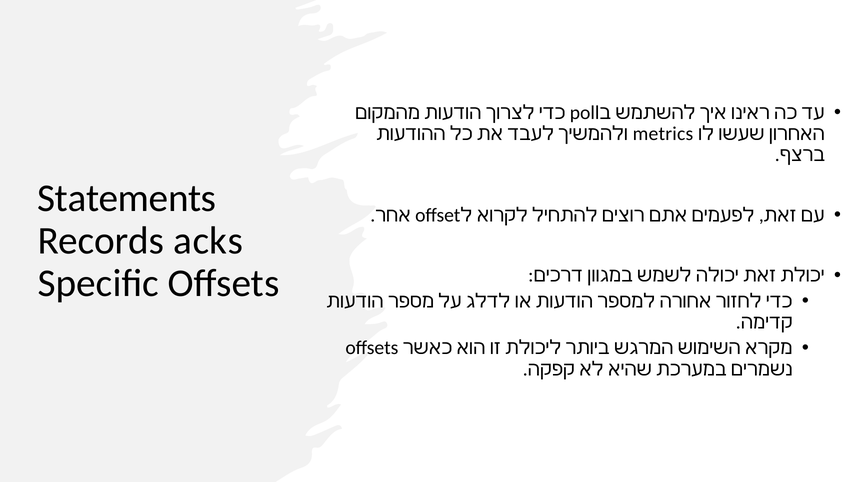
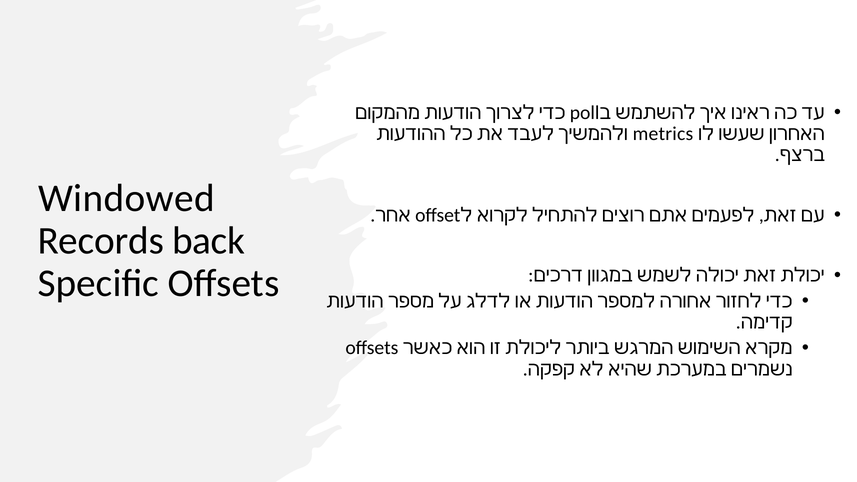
Statements: Statements -> Windowed
acks: acks -> back
